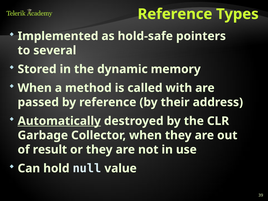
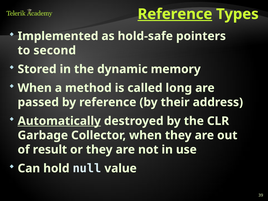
Reference at (175, 14) underline: none -> present
several: several -> second
with: with -> long
